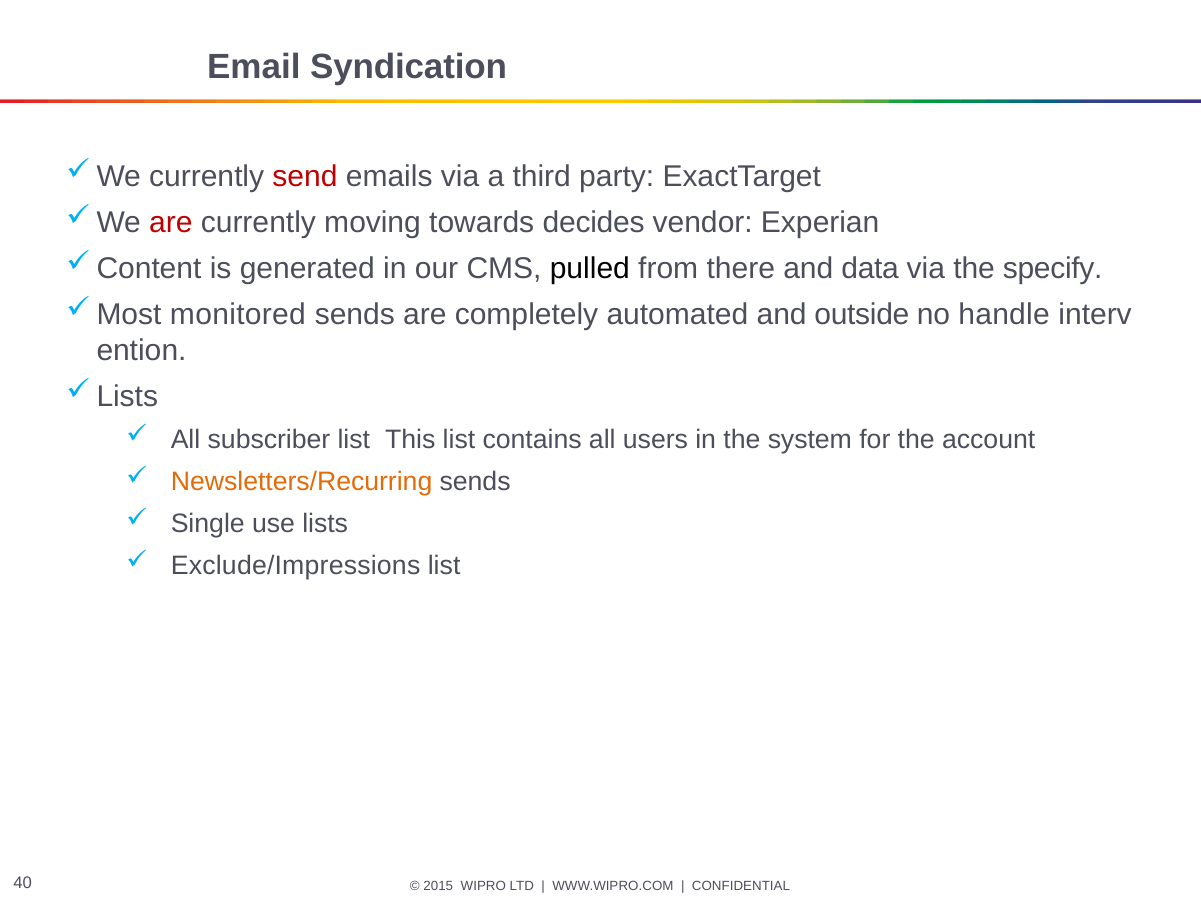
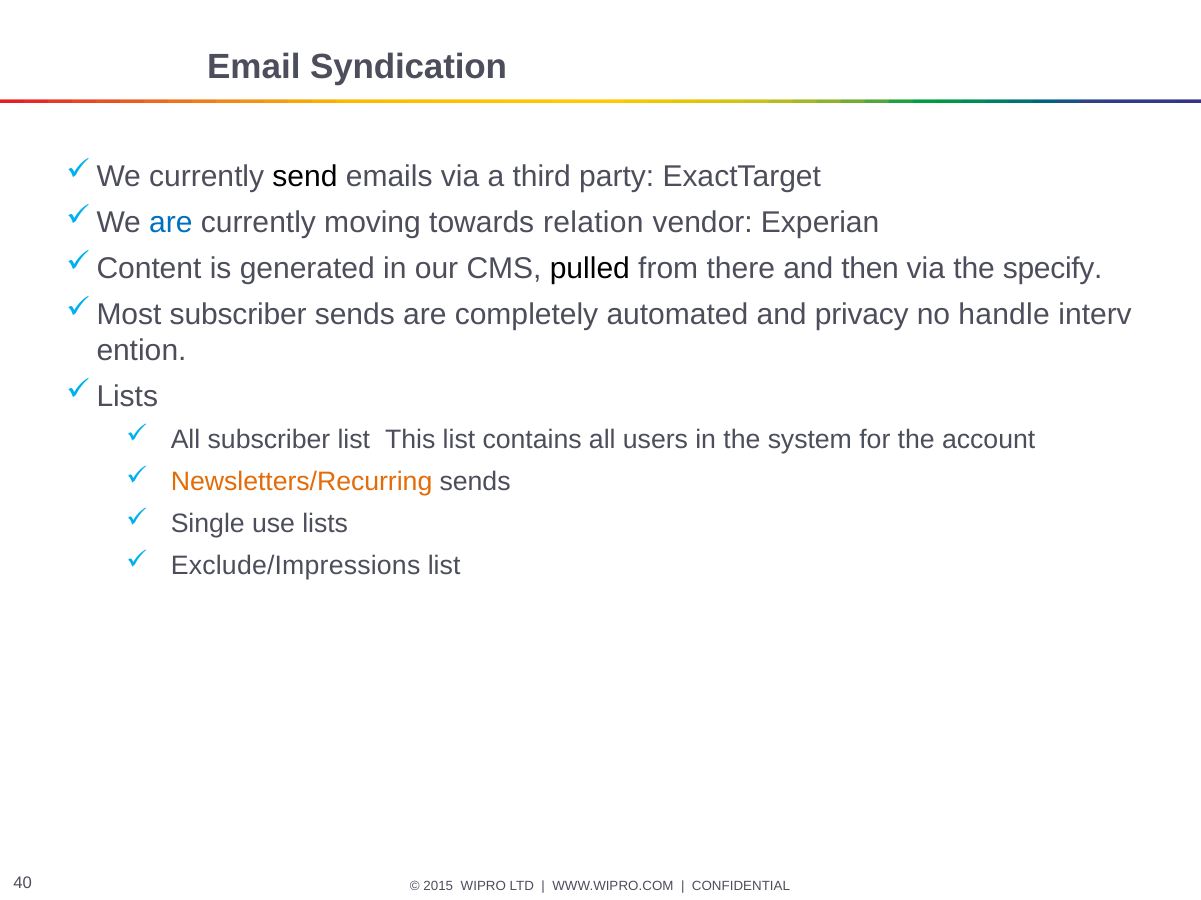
send colour: red -> black
are at (171, 223) colour: red -> blue
decides: decides -> relation
data: data -> then
monitored at (238, 315): monitored -> subscriber
outside: outside -> privacy
